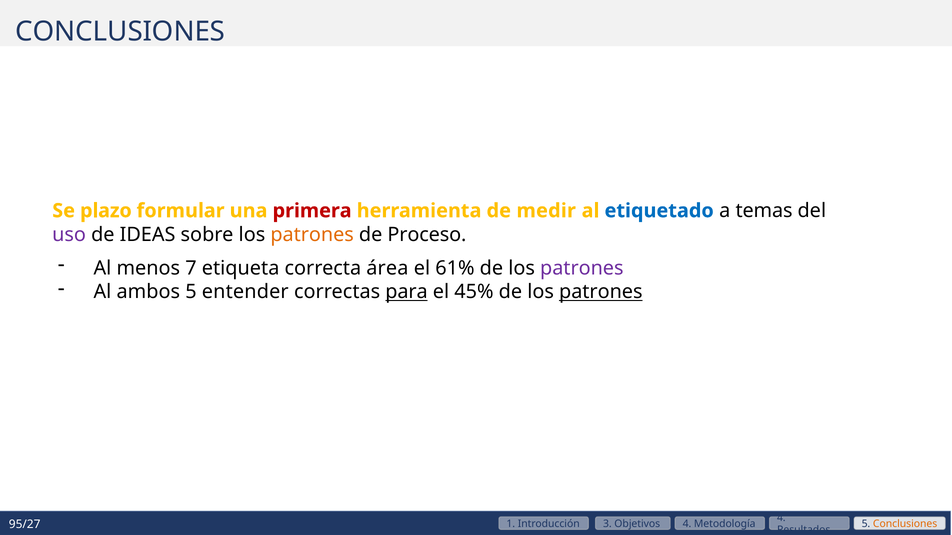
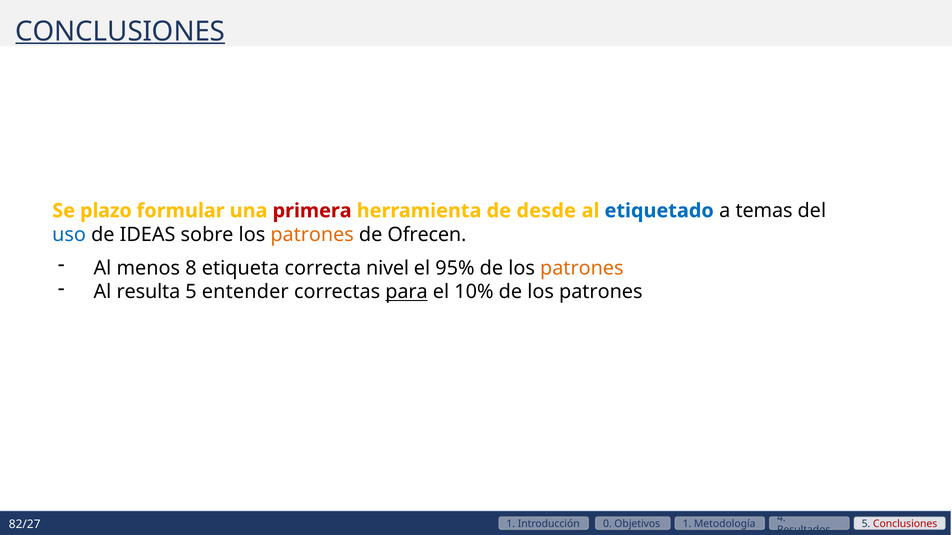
CONCLUSIONES at (120, 32) underline: none -> present
medir: medir -> desde
uso colour: purple -> blue
Proceso: Proceso -> Ofrecen
7: 7 -> 8
área: área -> nivel
61%: 61% -> 95%
patrones at (582, 268) colour: purple -> orange
ambos: ambos -> resulta
45%: 45% -> 10%
patrones at (601, 292) underline: present -> none
95/27: 95/27 -> 82/27
3: 3 -> 0
Objetivos 4: 4 -> 1
Conclusiones at (905, 524) colour: orange -> red
